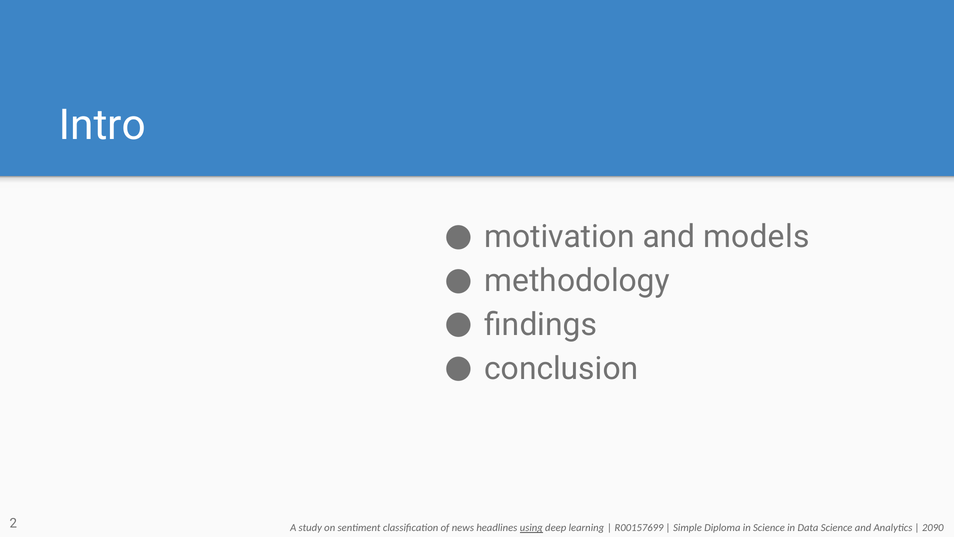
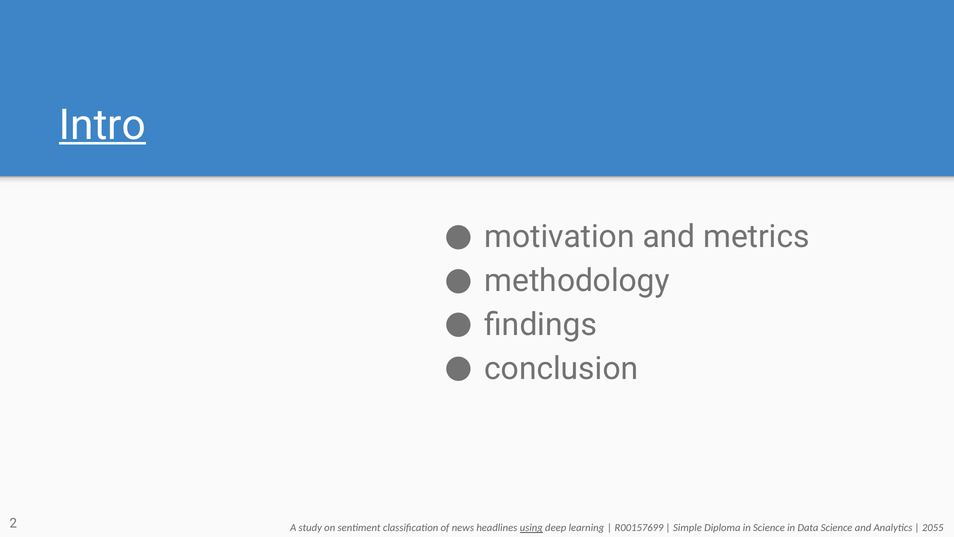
Intro underline: none -> present
models: models -> metrics
2090: 2090 -> 2055
